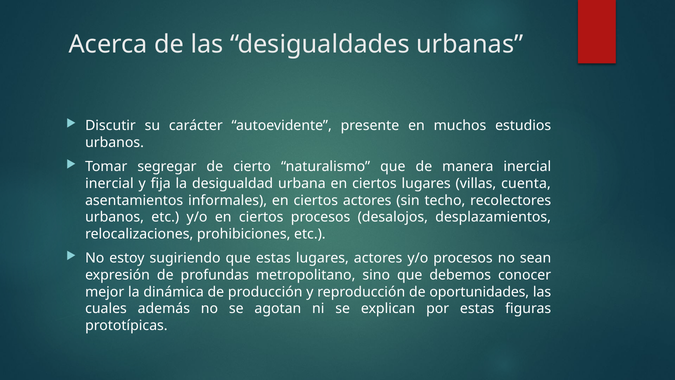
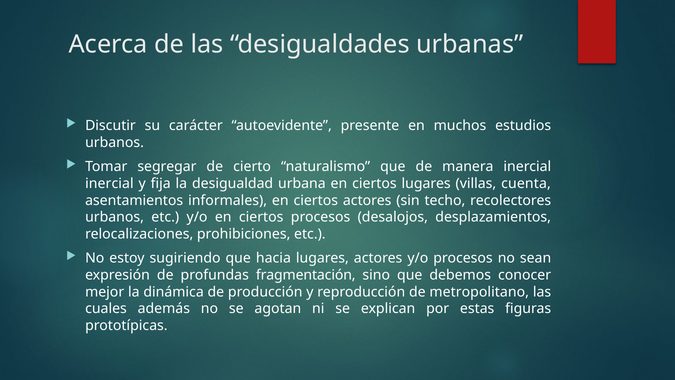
que estas: estas -> hacia
metropolitano: metropolitano -> fragmentación
oportunidades: oportunidades -> metropolitano
